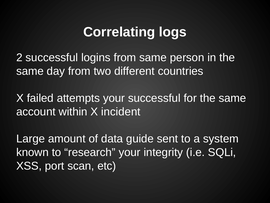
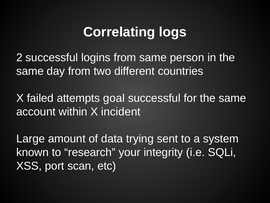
attempts your: your -> goal
guide: guide -> trying
